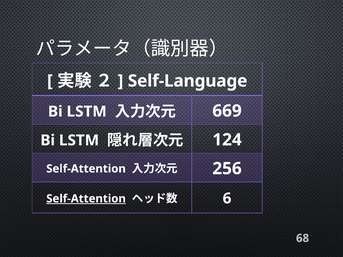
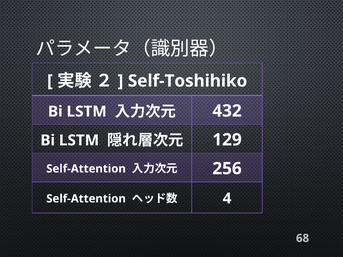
Self-Language: Self-Language -> Self-Toshihiko
669: 669 -> 432
124: 124 -> 129
Self-Attention at (86, 199) underline: present -> none
6: 6 -> 4
